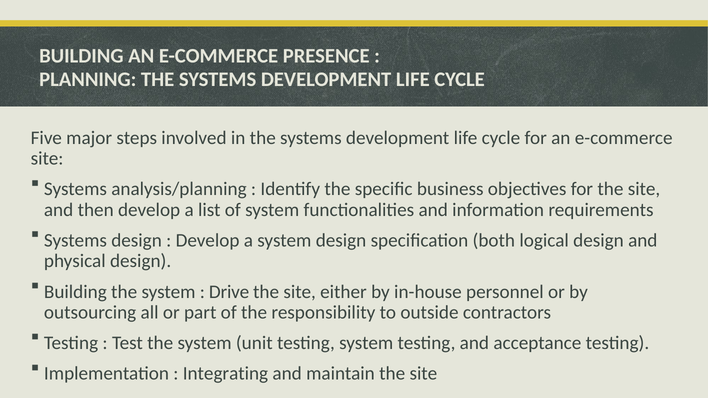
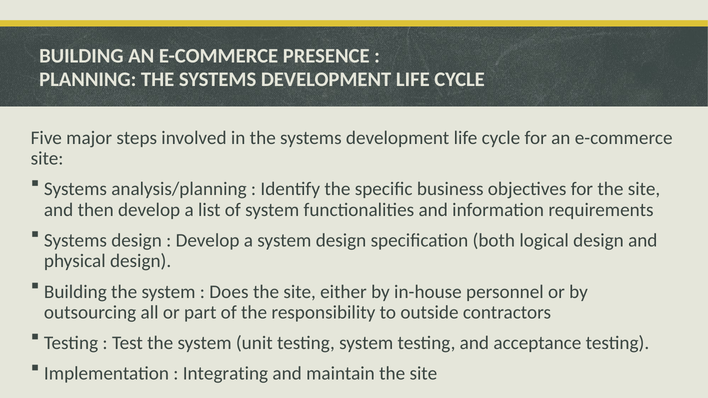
Drive: Drive -> Does
